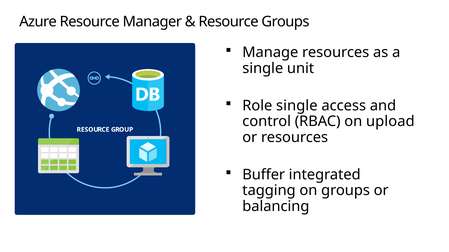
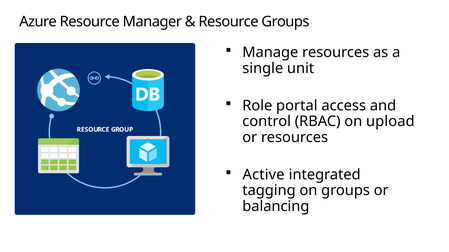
Role single: single -> portal
Buffer: Buffer -> Active
